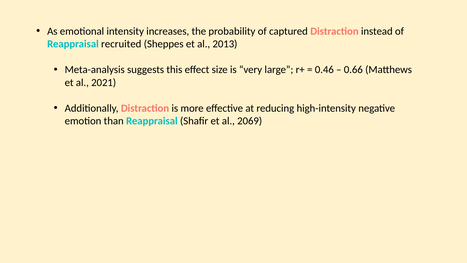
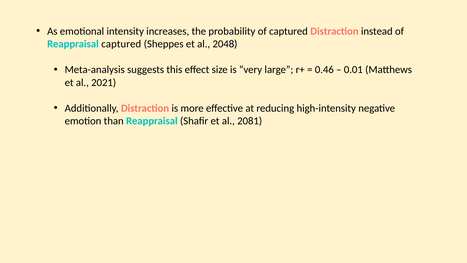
Reappraisal recruited: recruited -> captured
2013: 2013 -> 2048
0.66: 0.66 -> 0.01
2069: 2069 -> 2081
